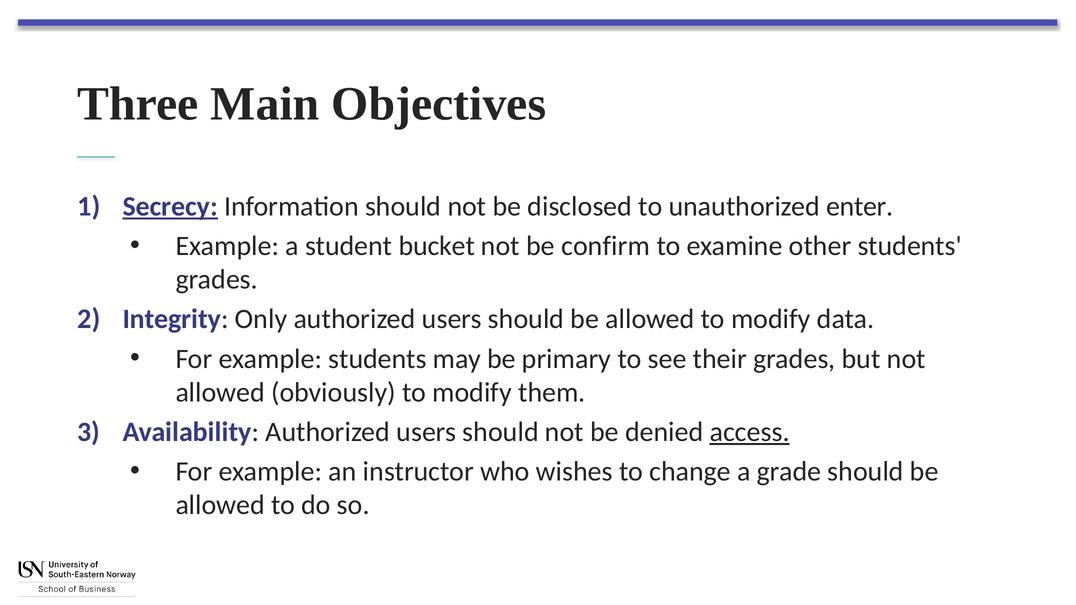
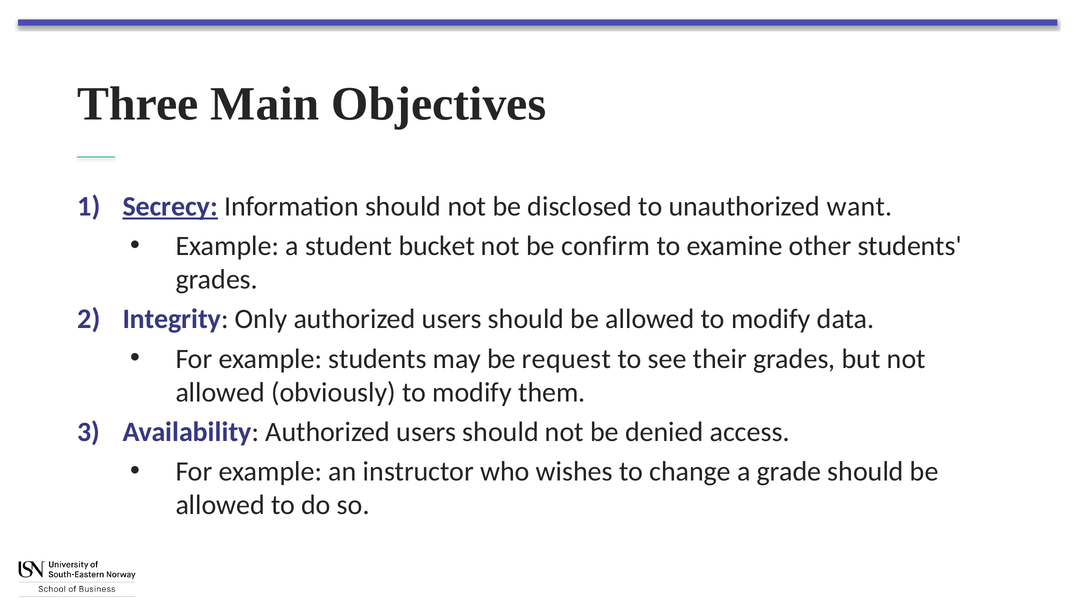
enter: enter -> want
primary: primary -> request
access underline: present -> none
